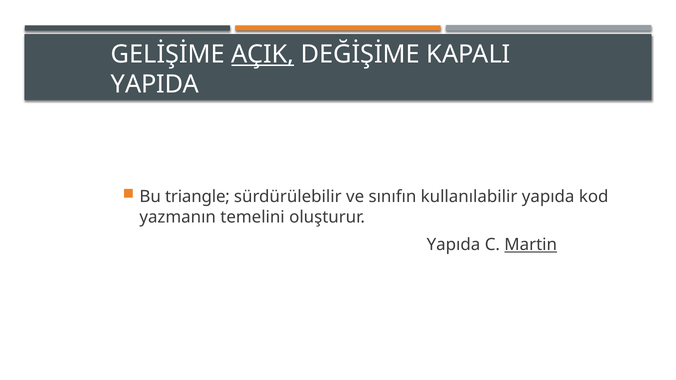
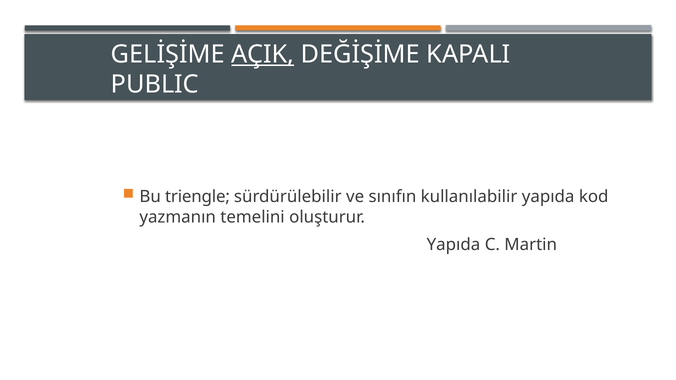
YAPIDA: YAPIDA -> PUBLIC
triangle: triangle -> triengle
Martin underline: present -> none
